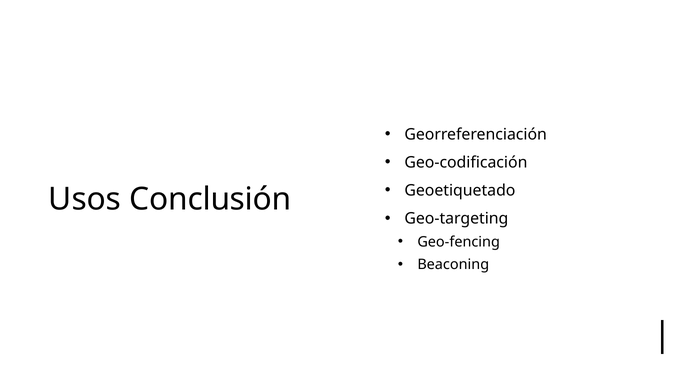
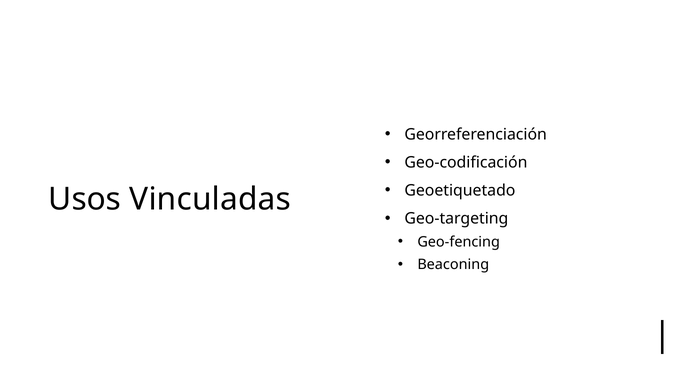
Conclusión: Conclusión -> Vinculadas
